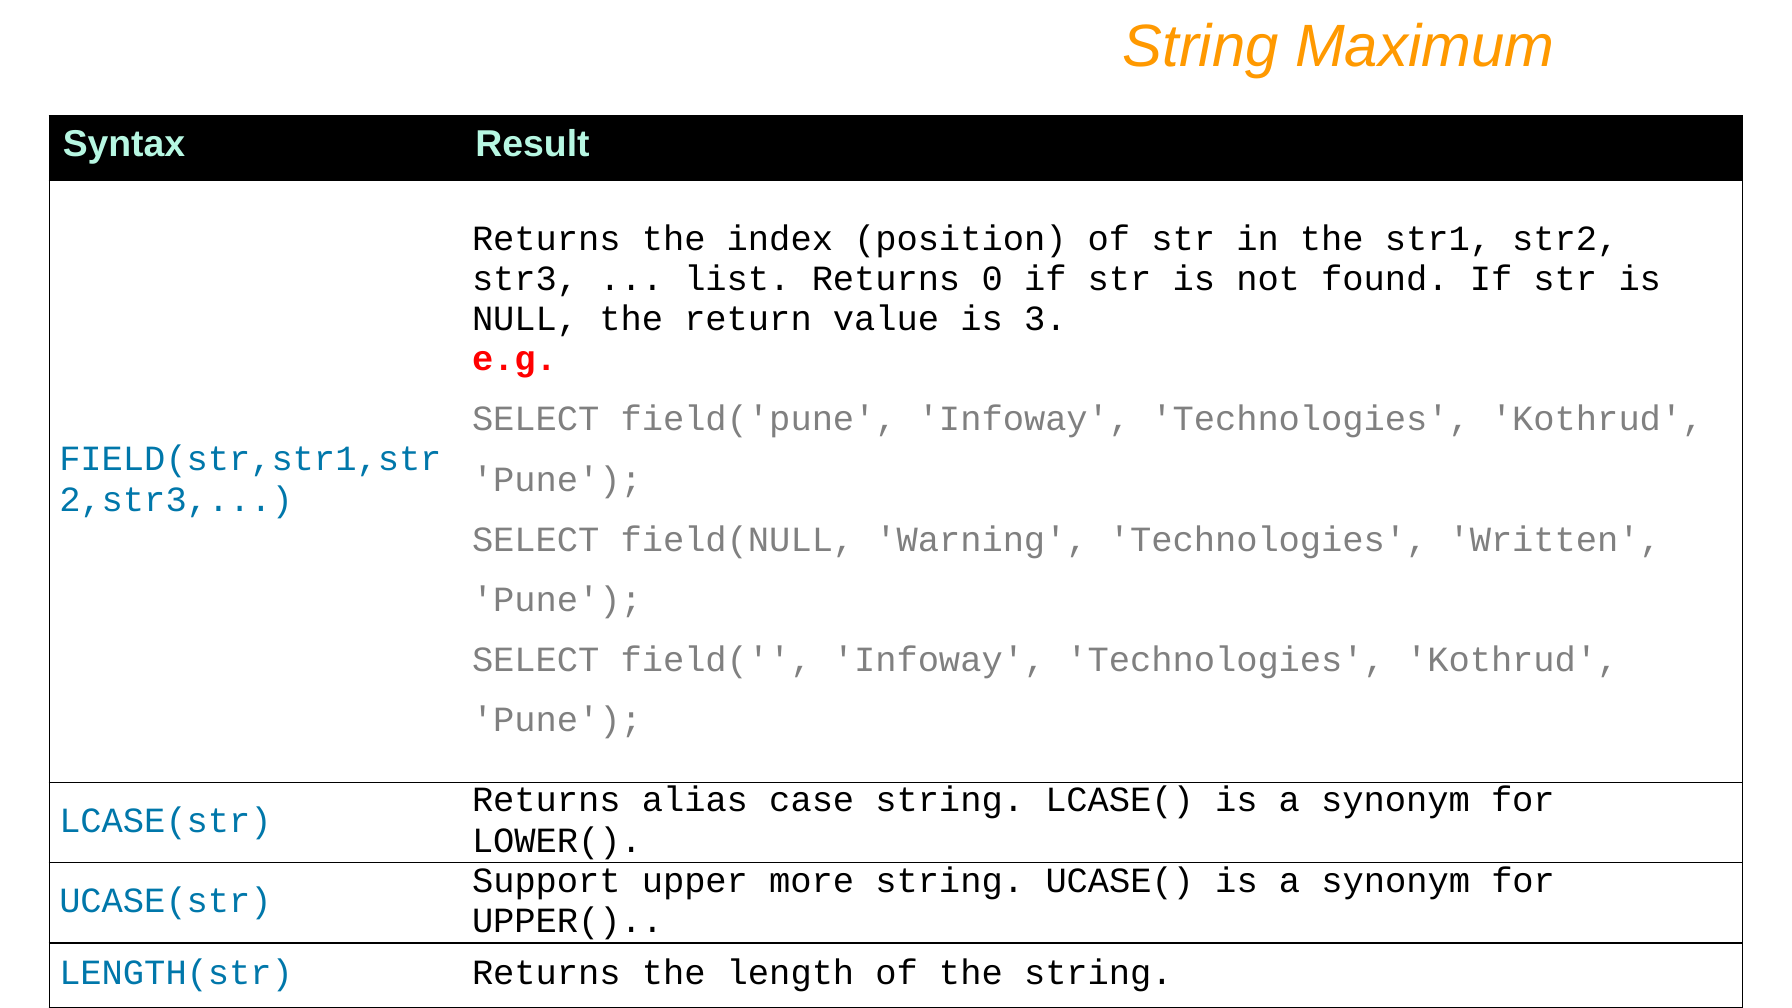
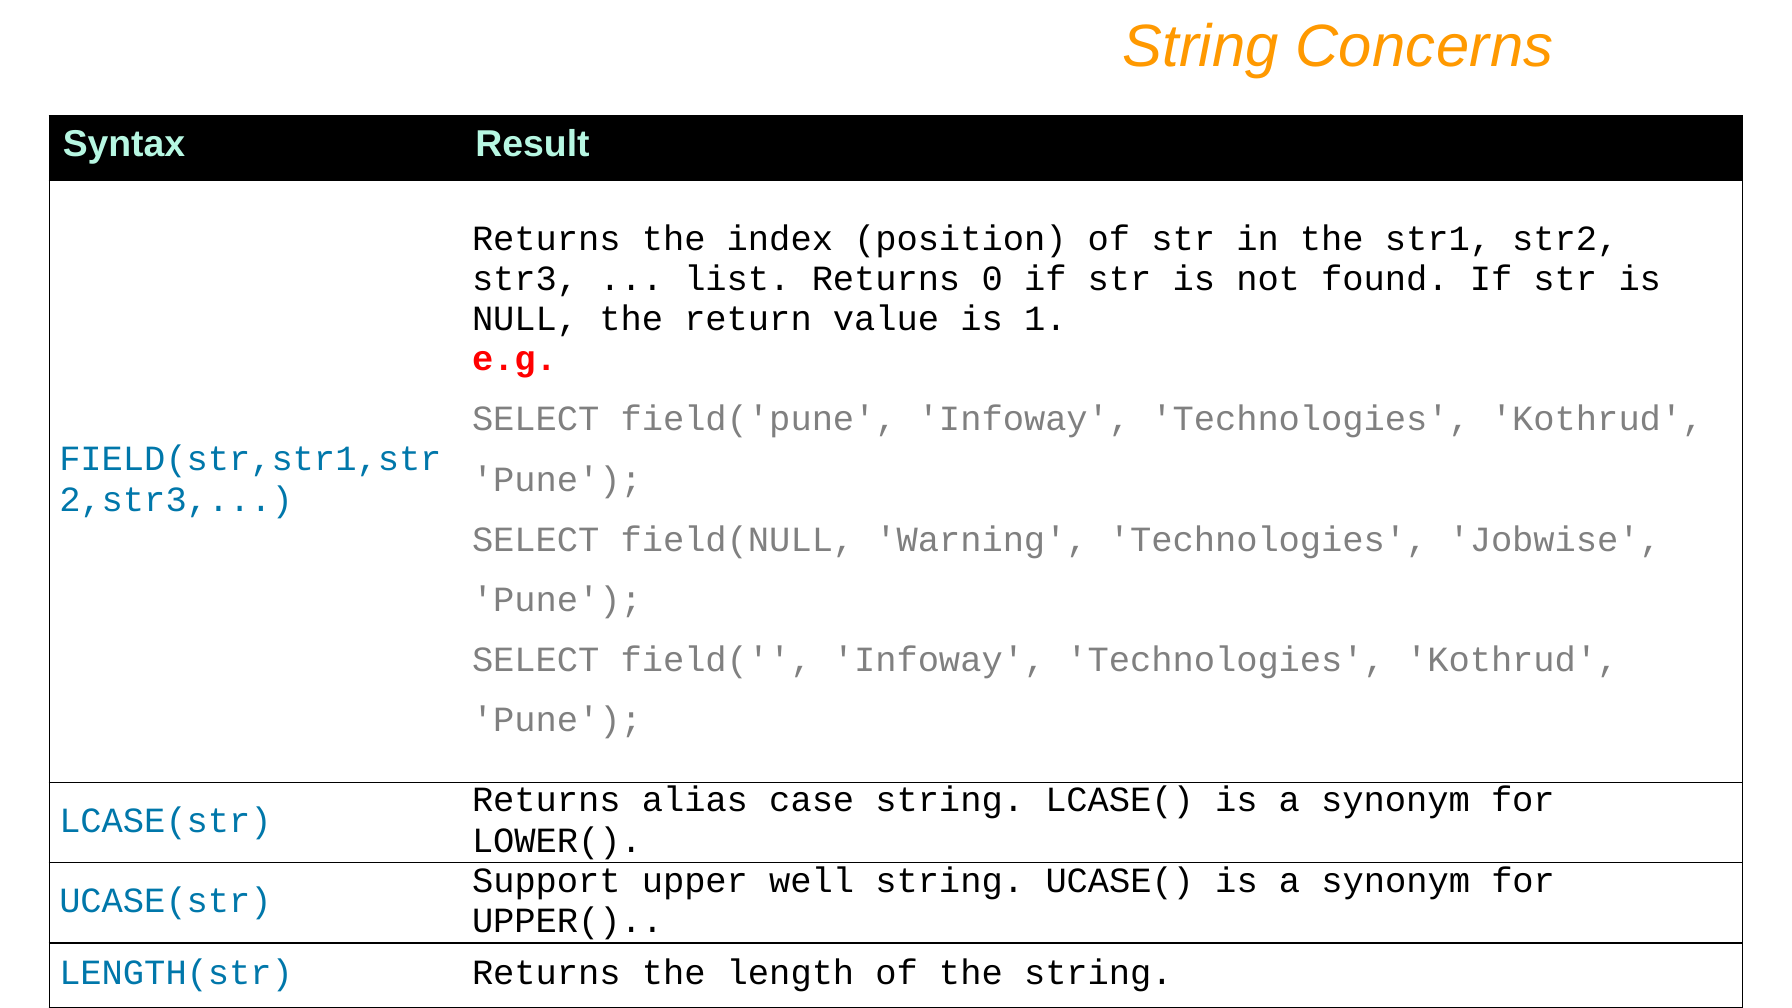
Maximum: Maximum -> Concerns
3: 3 -> 1
Written: Written -> Jobwise
more: more -> well
